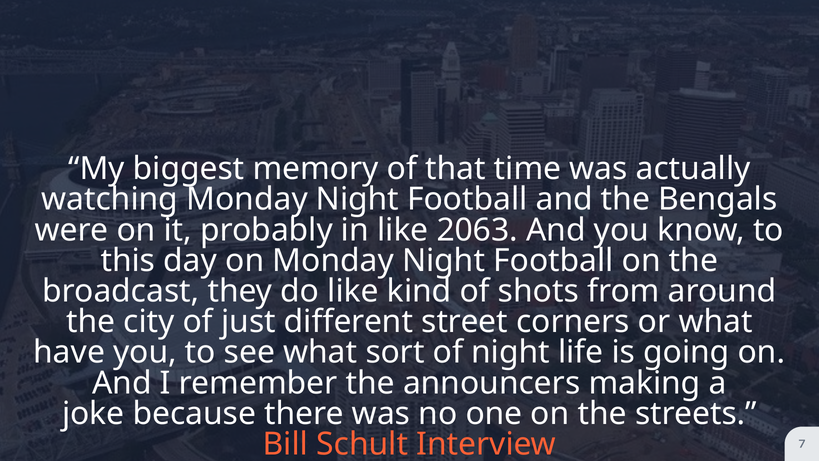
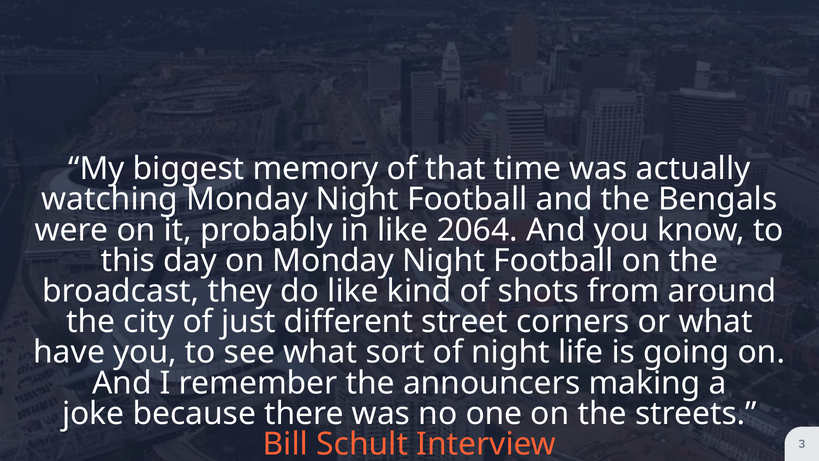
2063: 2063 -> 2064
7: 7 -> 3
